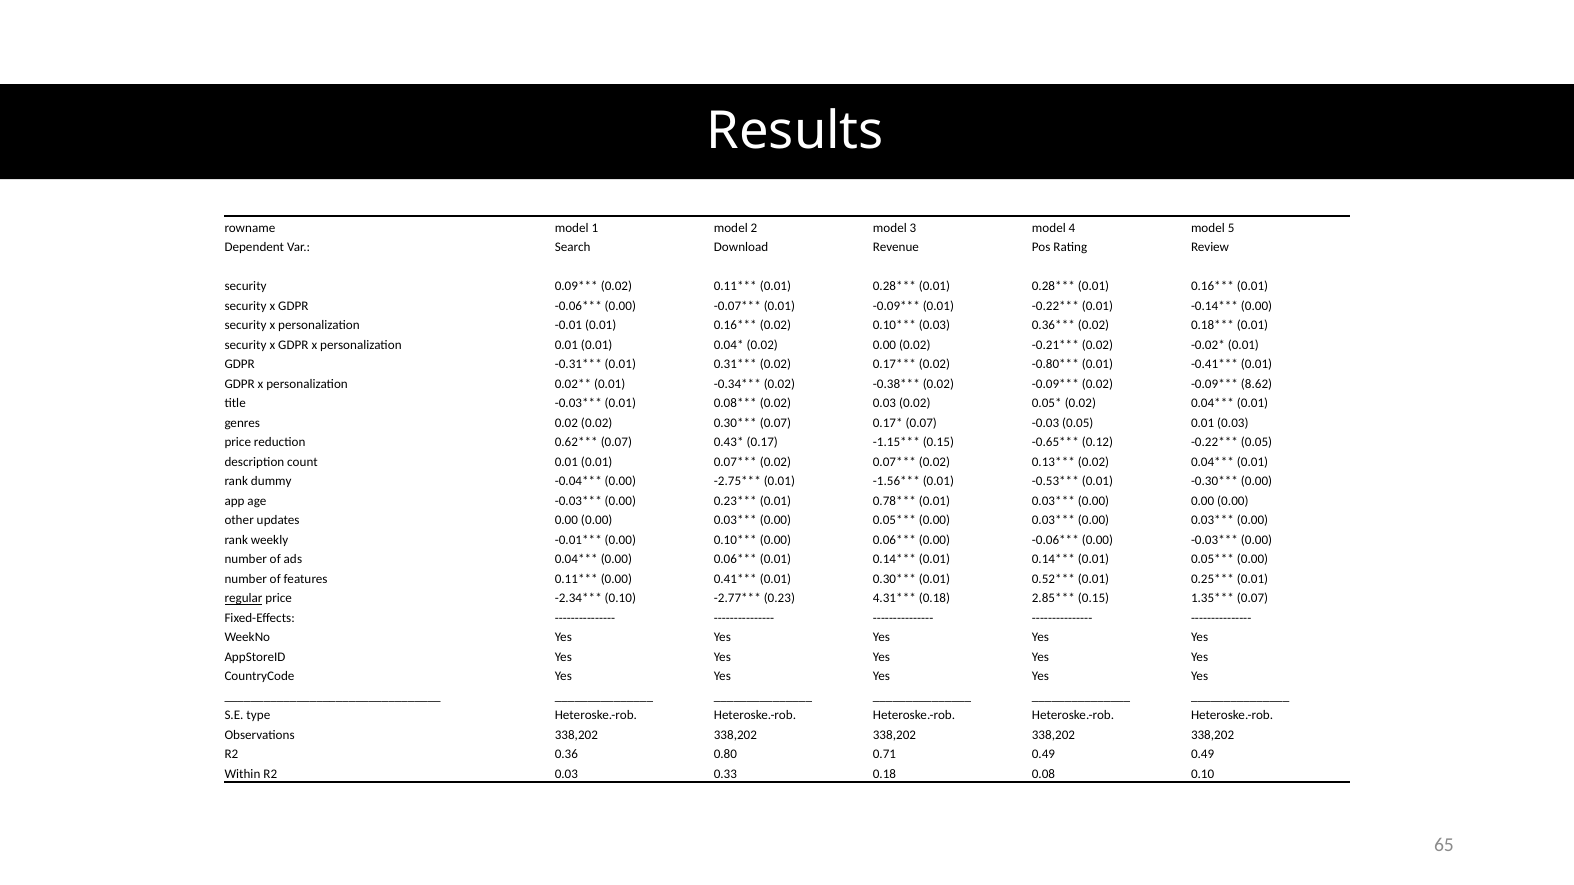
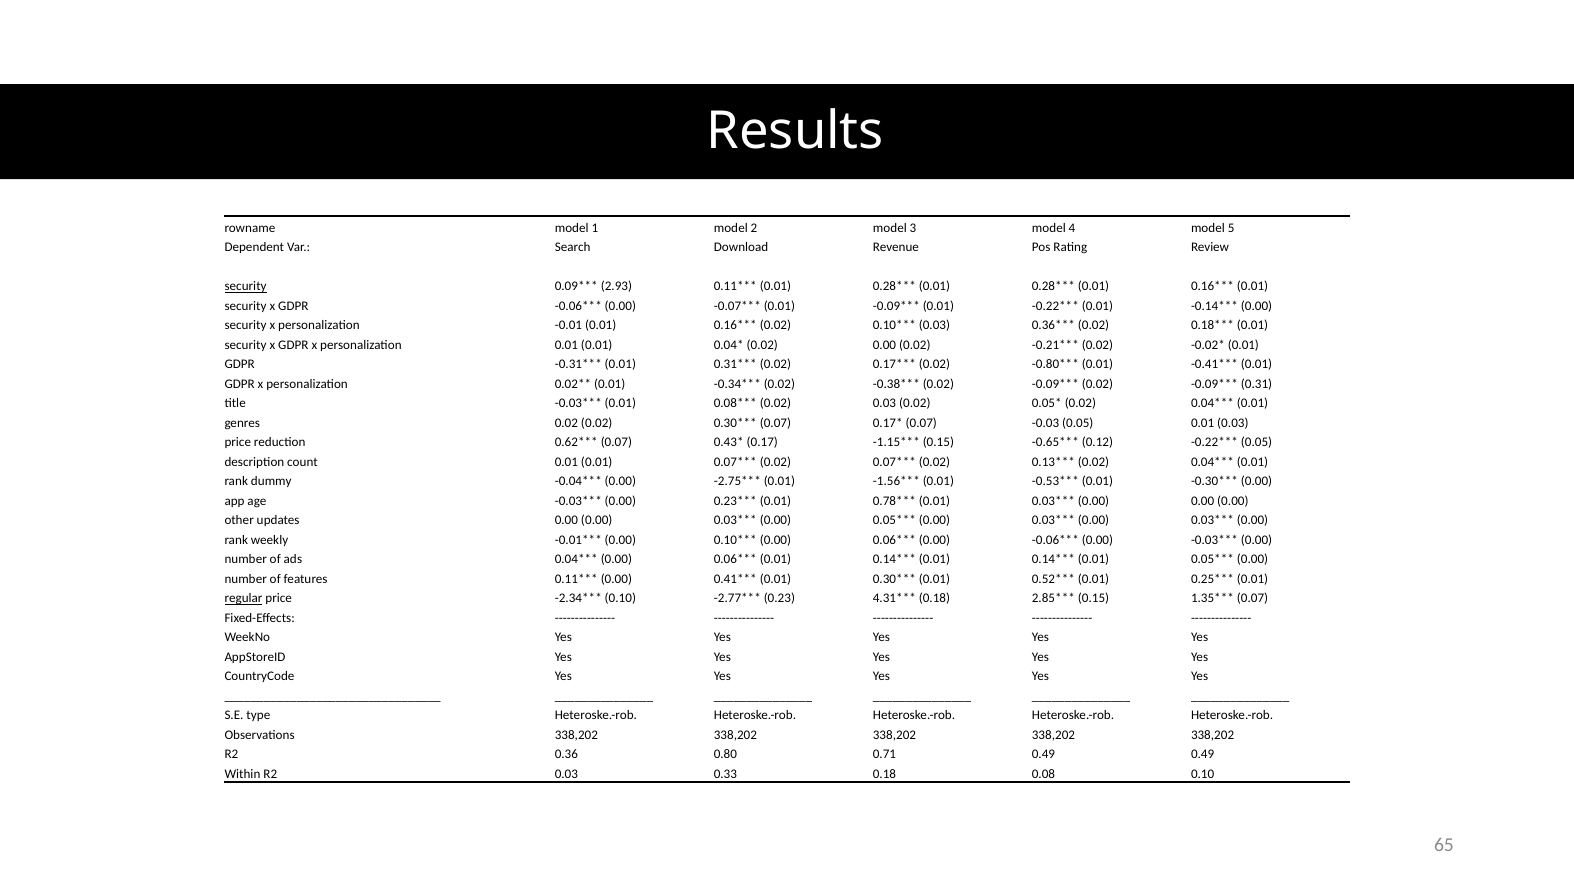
security at (246, 286) underline: none -> present
0.02 at (616, 286): 0.02 -> 2.93
8.62: 8.62 -> 0.31
